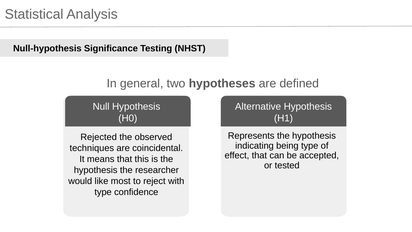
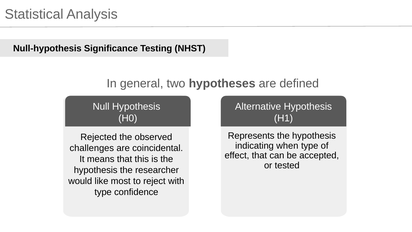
being: being -> when
techniques: techniques -> challenges
